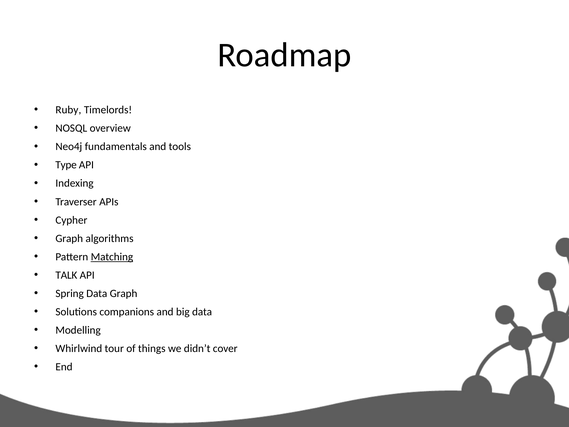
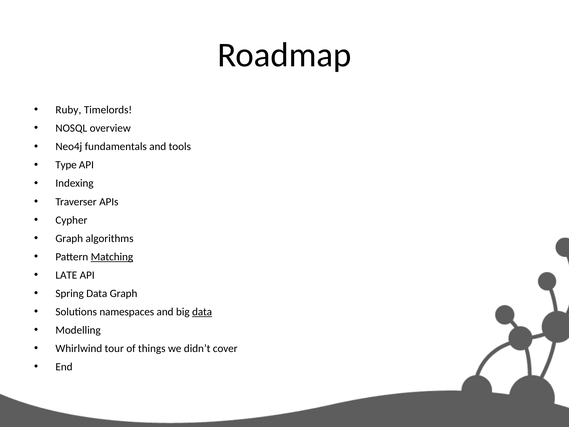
TALK: TALK -> LATE
companions: companions -> namespaces
data at (202, 312) underline: none -> present
